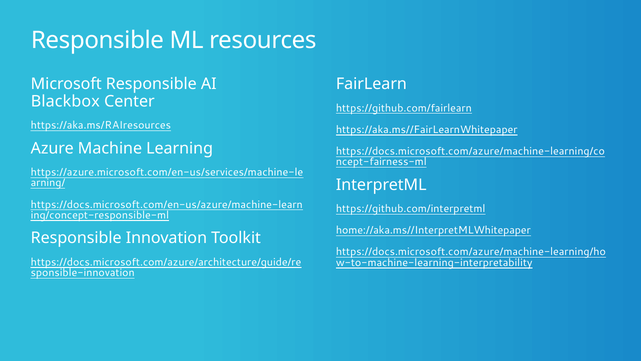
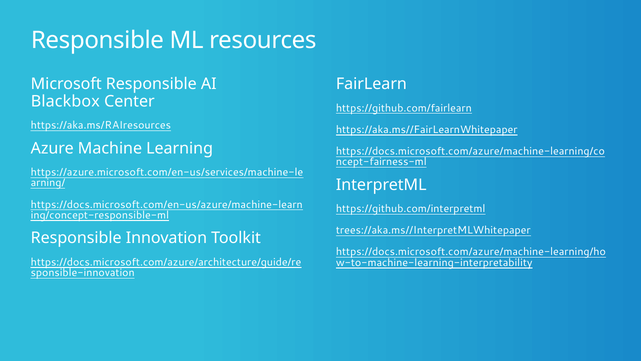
home://aka.ms//InterpretMLWhitepaper: home://aka.ms//InterpretMLWhitepaper -> trees://aka.ms//InterpretMLWhitepaper
